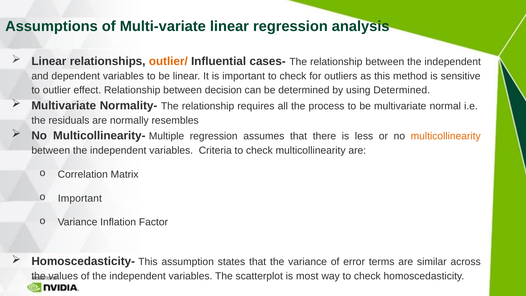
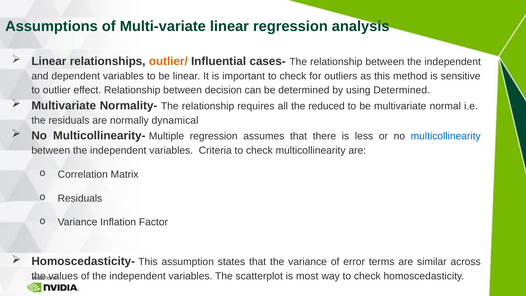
process: process -> reduced
resembles: resembles -> dynamical
multicollinearity at (446, 136) colour: orange -> blue
Important at (80, 198): Important -> Residuals
